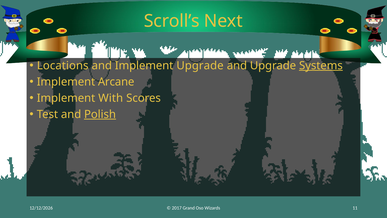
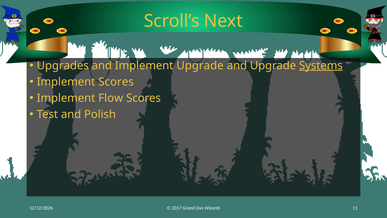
Locations: Locations -> Upgrades
Implement Arcane: Arcane -> Scores
With: With -> Flow
Polish underline: present -> none
